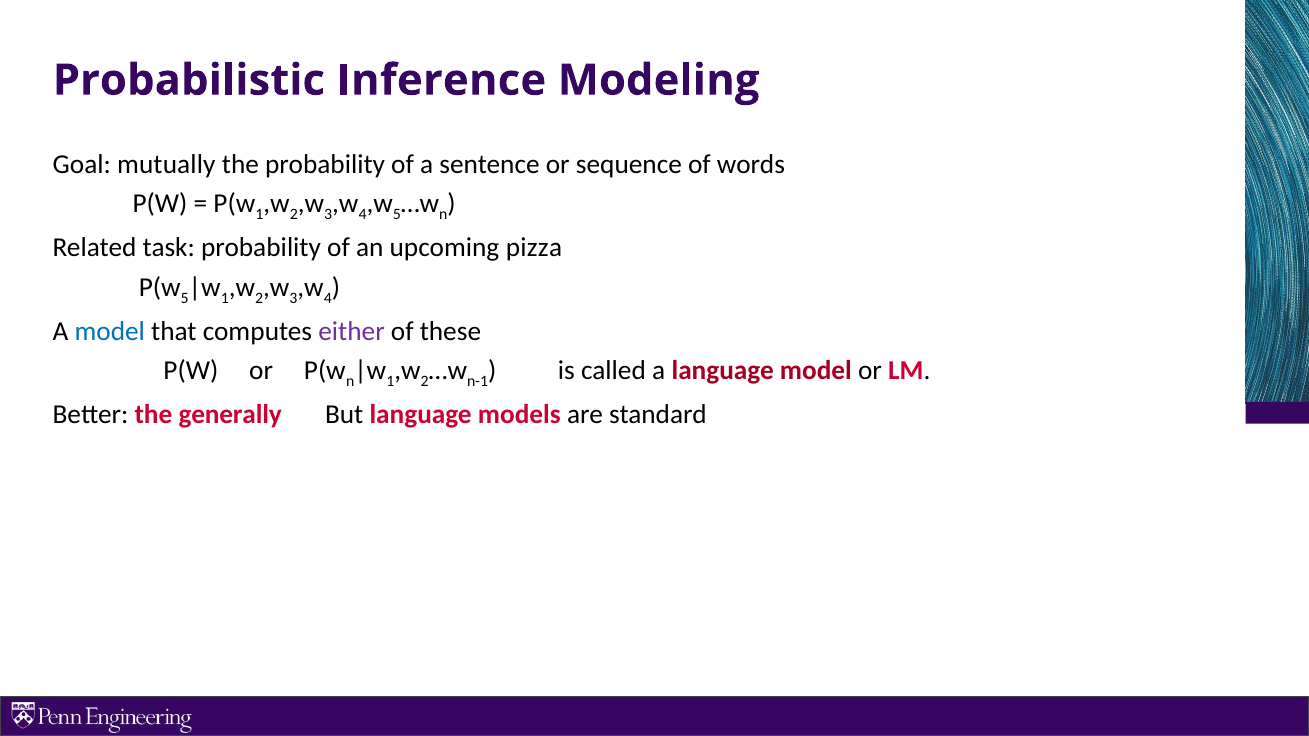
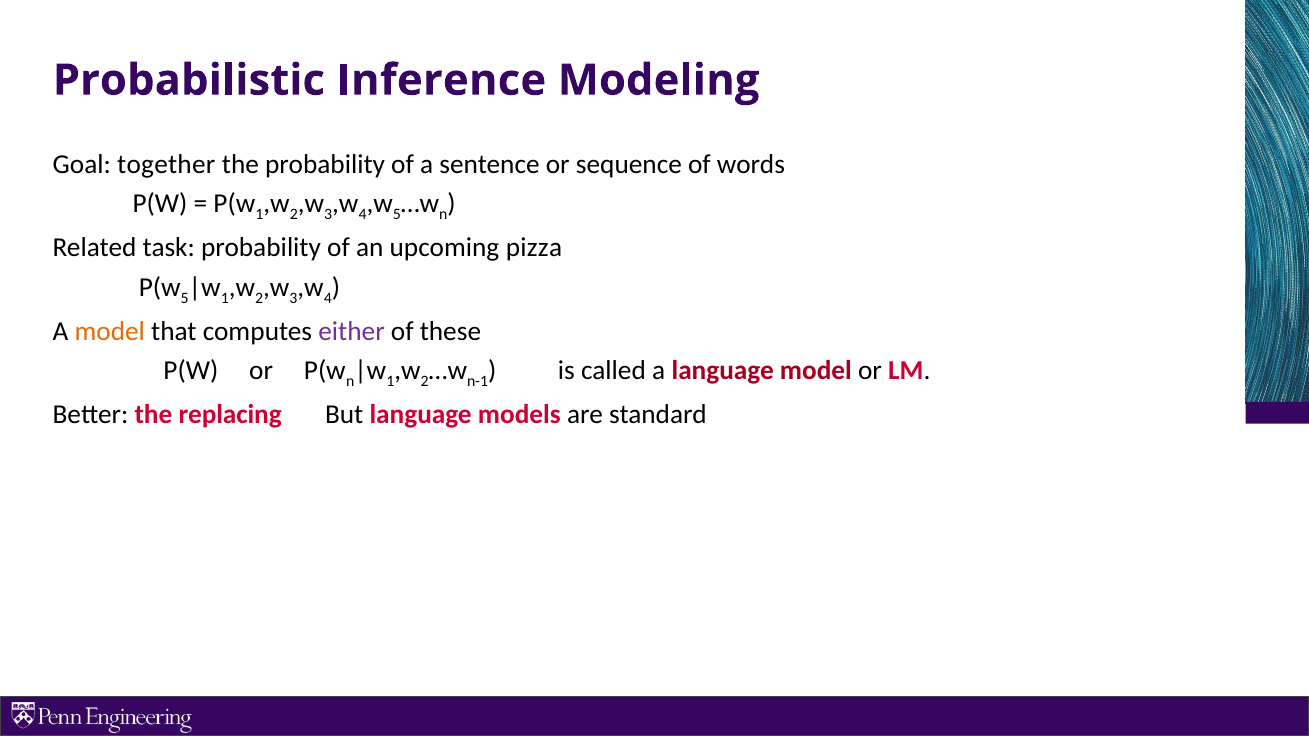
mutually: mutually -> together
model at (110, 331) colour: blue -> orange
generally: generally -> replacing
